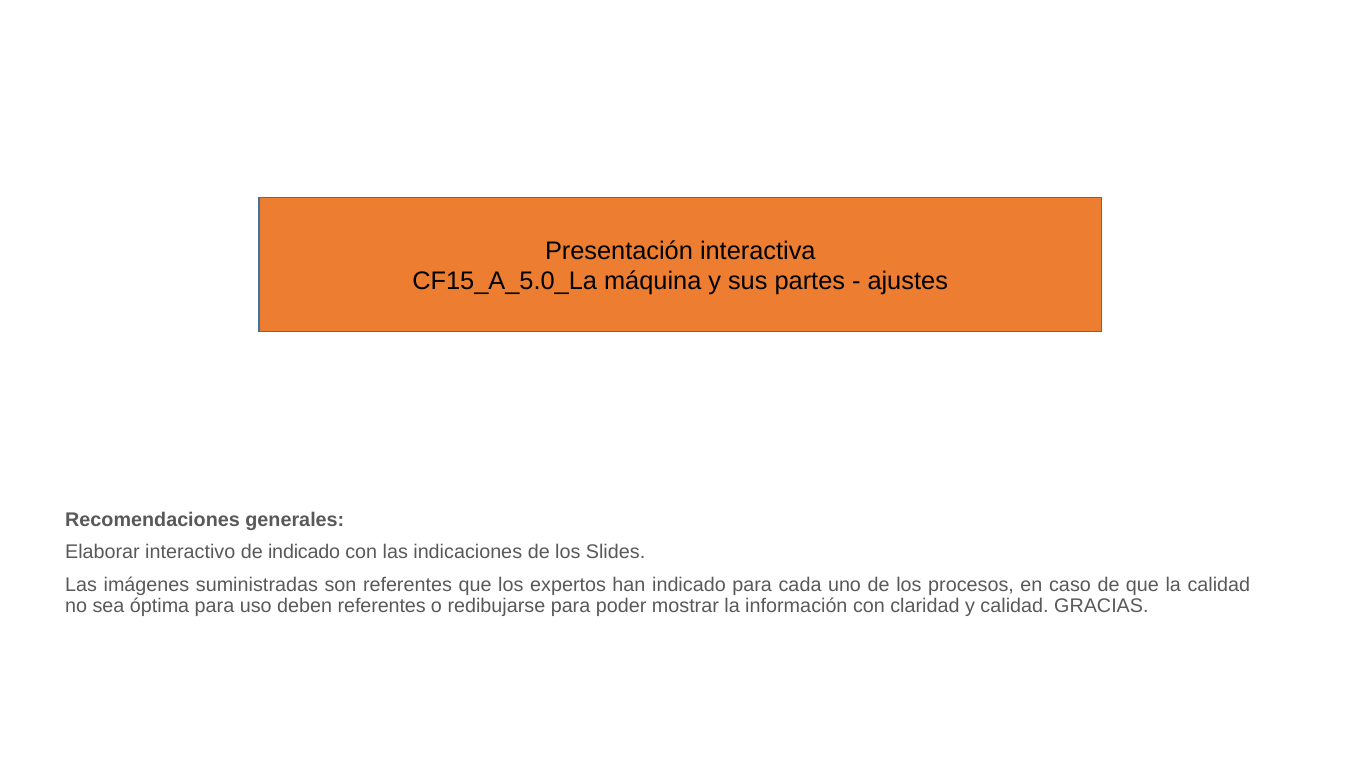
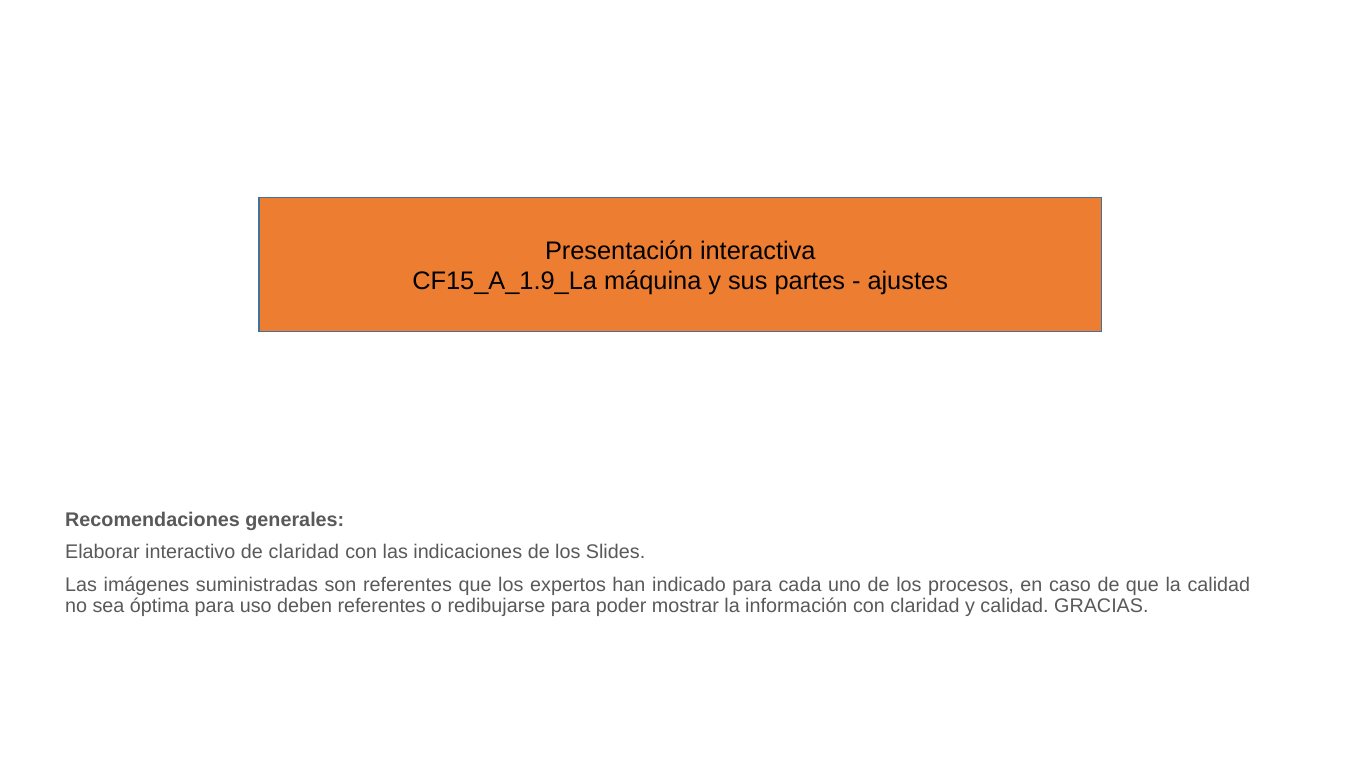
CF15_A_5.0_La: CF15_A_5.0_La -> CF15_A_1.9_La
de indicado: indicado -> claridad
